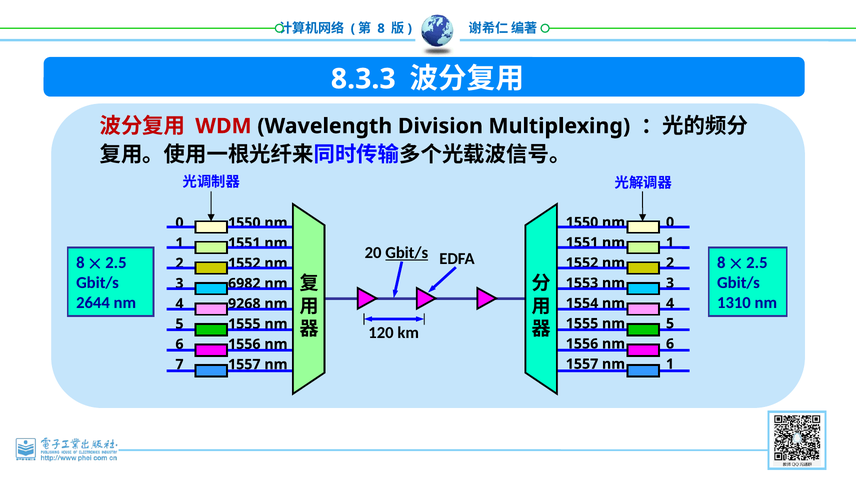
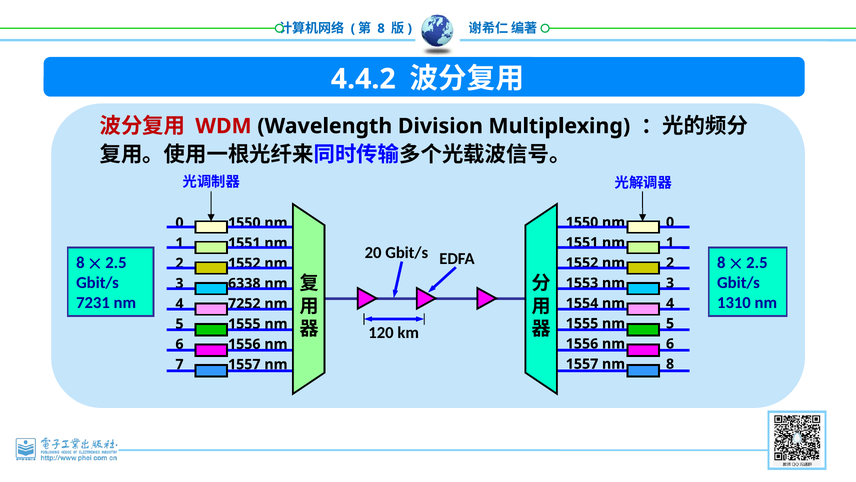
8.3.3: 8.3.3 -> 4.4.2
Gbit/s at (407, 252) underline: present -> none
6982: 6982 -> 6338
2644: 2644 -> 7231
9268: 9268 -> 7252
1 at (670, 364): 1 -> 8
